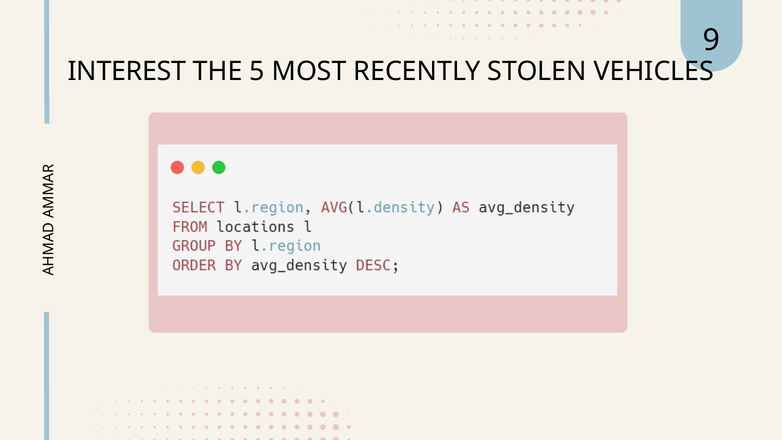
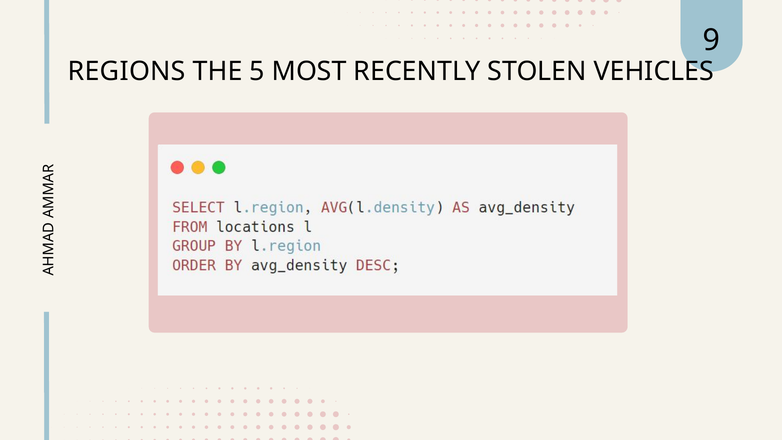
INTEREST: INTEREST -> REGIONS
